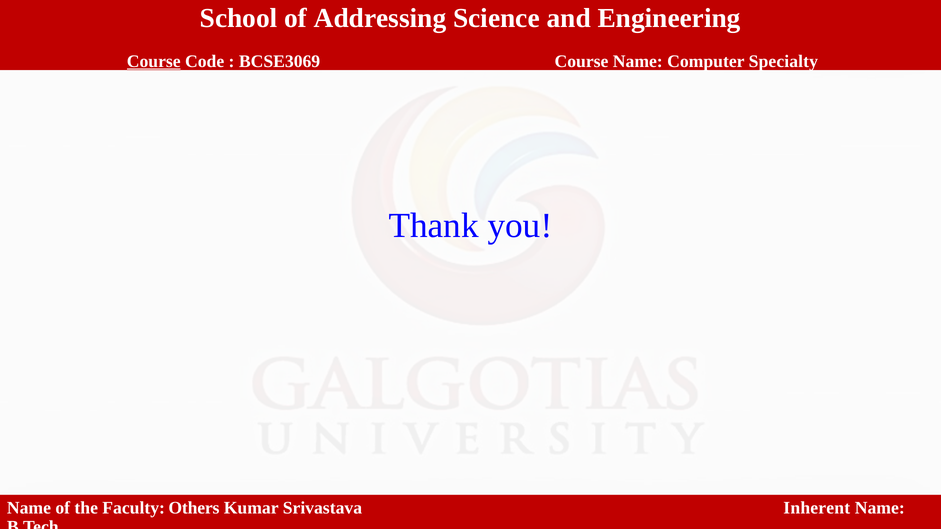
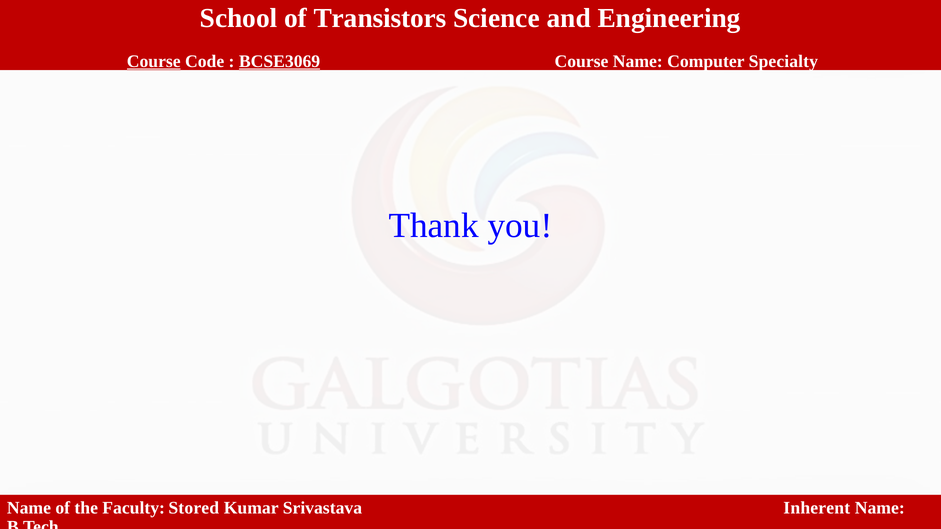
Addressing: Addressing -> Transistors
BCSE3069 underline: none -> present
Others: Others -> Stored
